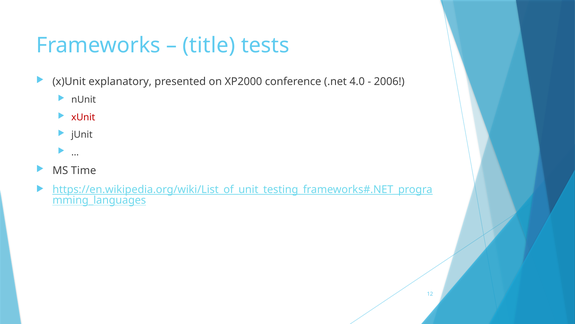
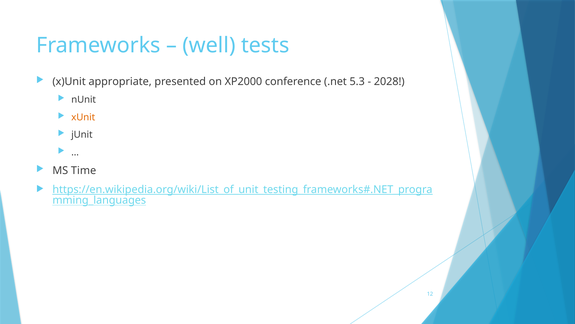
title: title -> well
explanatory: explanatory -> appropriate
4.0: 4.0 -> 5.3
2006: 2006 -> 2028
xUnit colour: red -> orange
